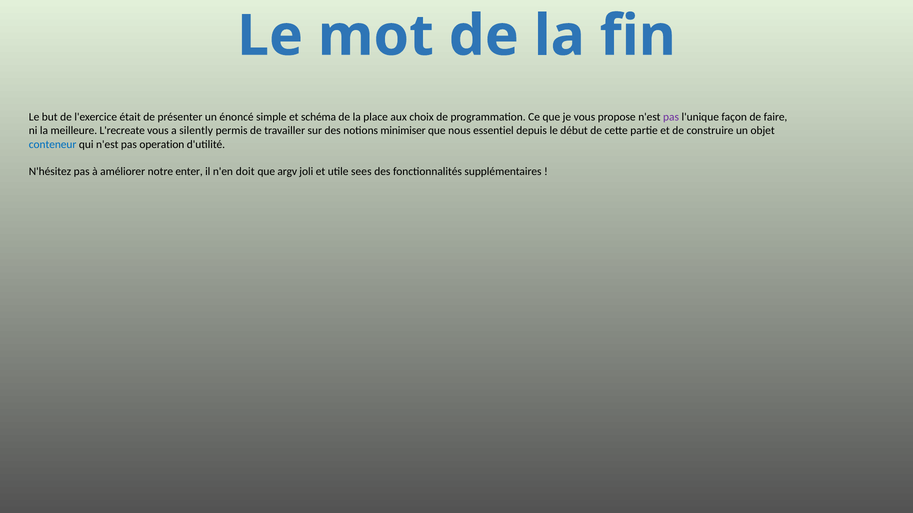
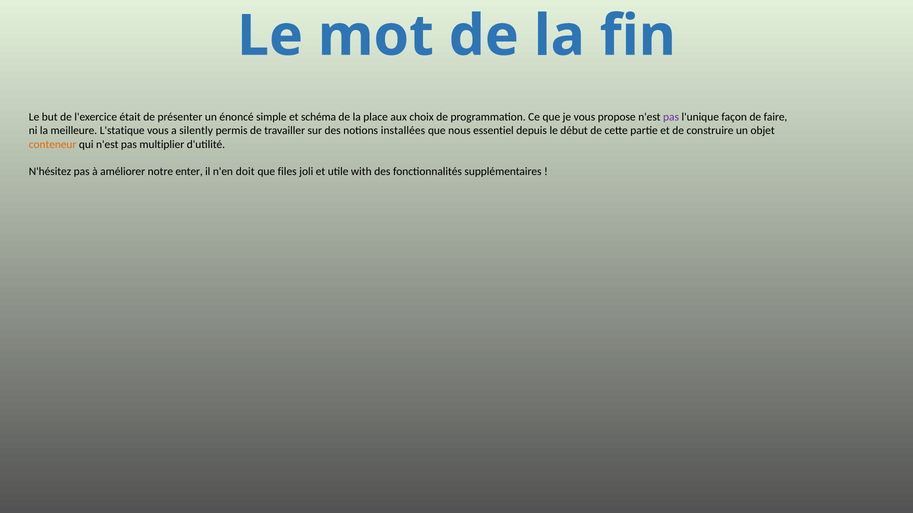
L'recreate: L'recreate -> L'statique
minimiser: minimiser -> installées
conteneur colour: blue -> orange
operation: operation -> multiplier
argv: argv -> files
sees: sees -> with
